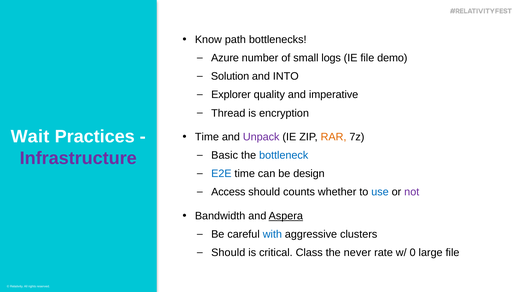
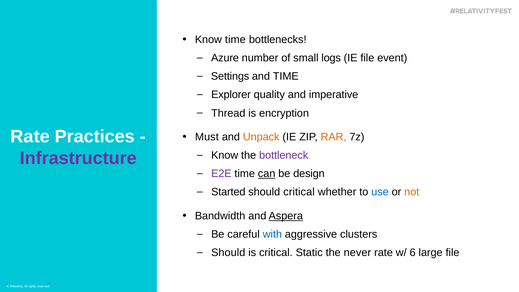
Know path: path -> time
demo: demo -> event
Solution: Solution -> Settings
and INTO: INTO -> TIME
Wait at (30, 136): Wait -> Rate
Time at (207, 137): Time -> Must
Unpack colour: purple -> orange
Basic at (225, 155): Basic -> Know
bottleneck colour: blue -> purple
E2E colour: blue -> purple
can underline: none -> present
Access: Access -> Started
should counts: counts -> critical
not colour: purple -> orange
Class: Class -> Static
0: 0 -> 6
